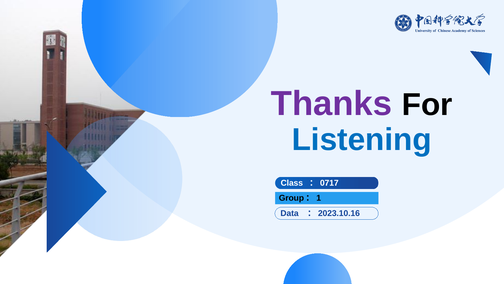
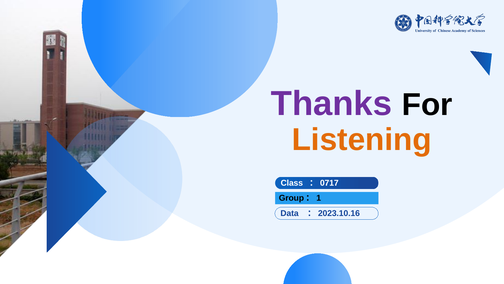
Listening colour: blue -> orange
